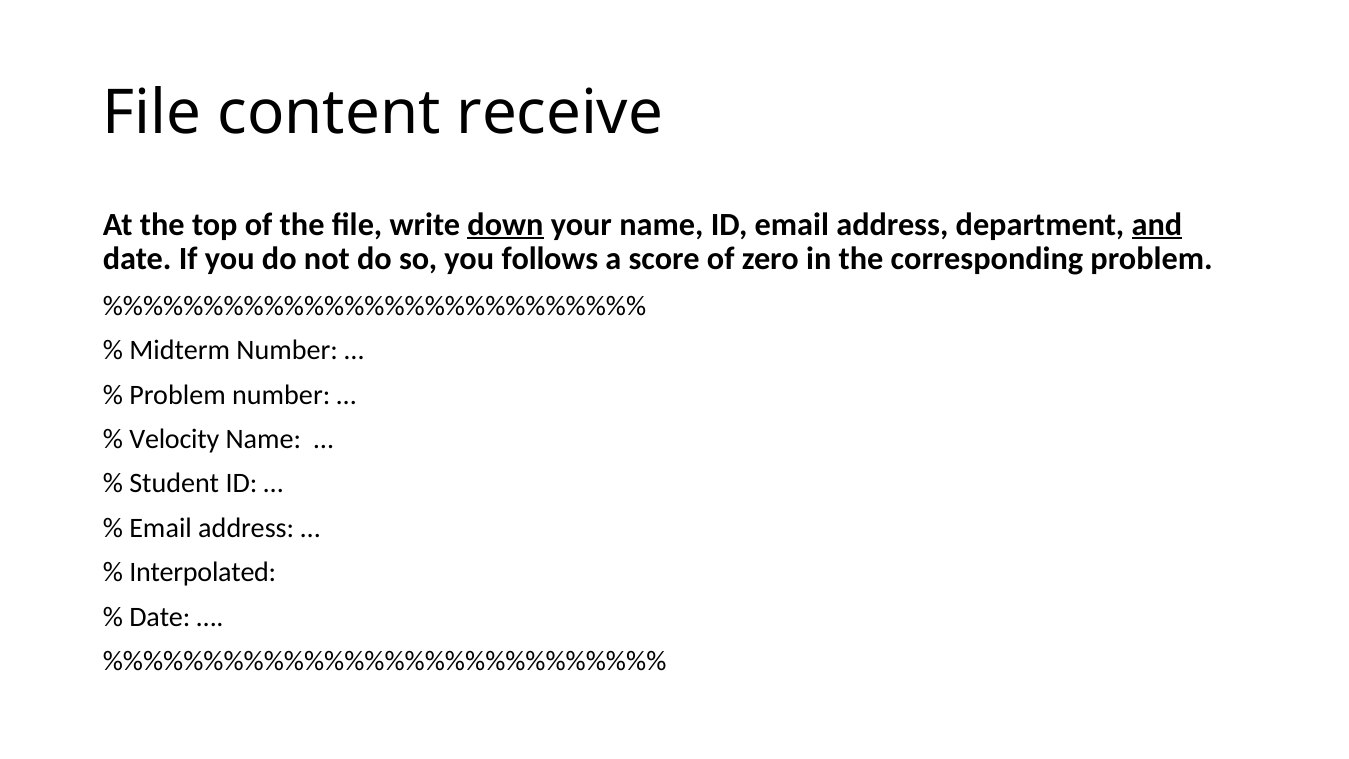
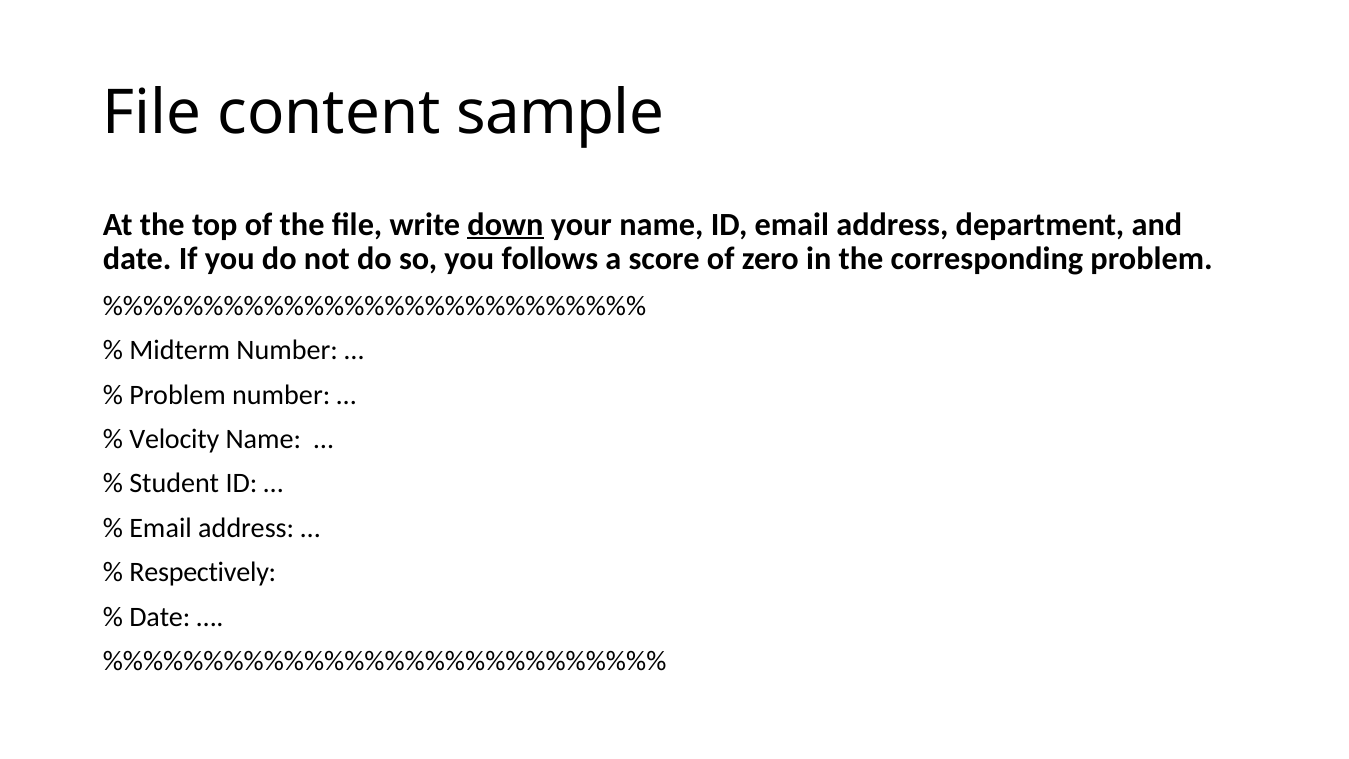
receive: receive -> sample
and underline: present -> none
Interpolated: Interpolated -> Respectively
